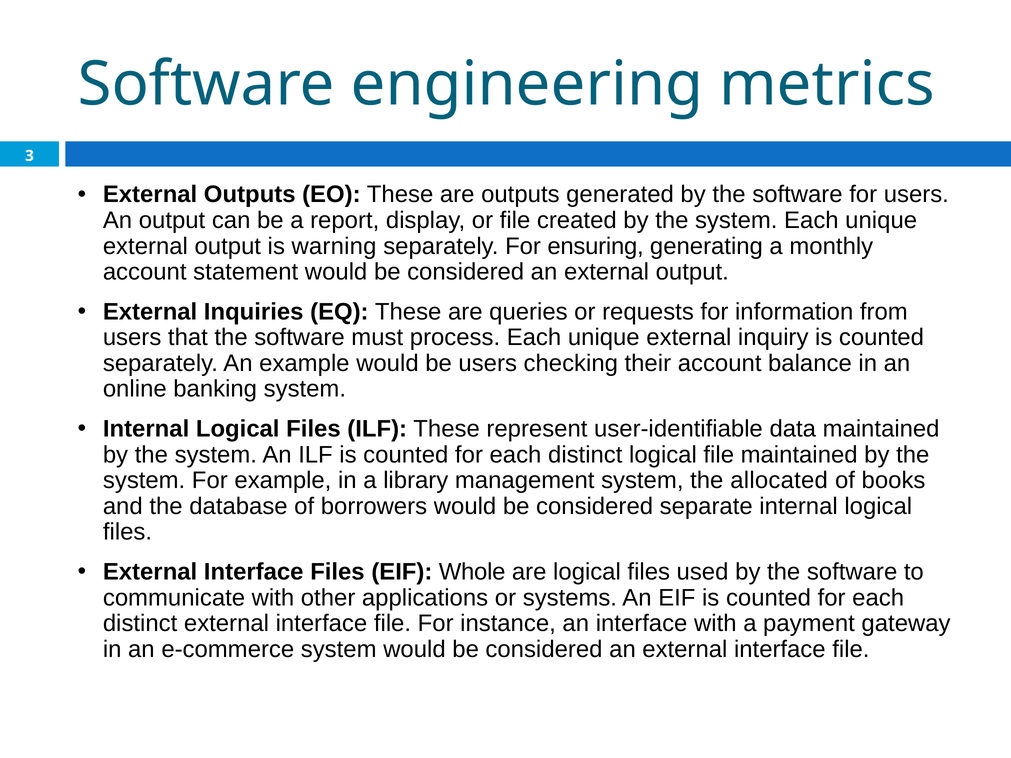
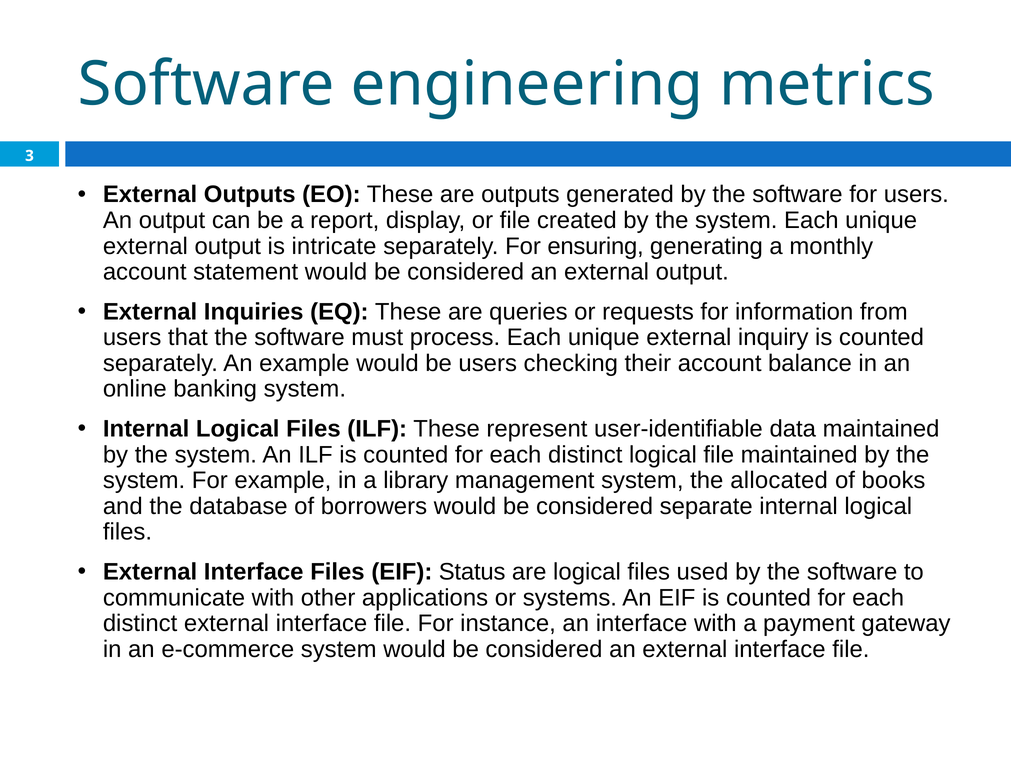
warning: warning -> intricate
Whole: Whole -> Status
